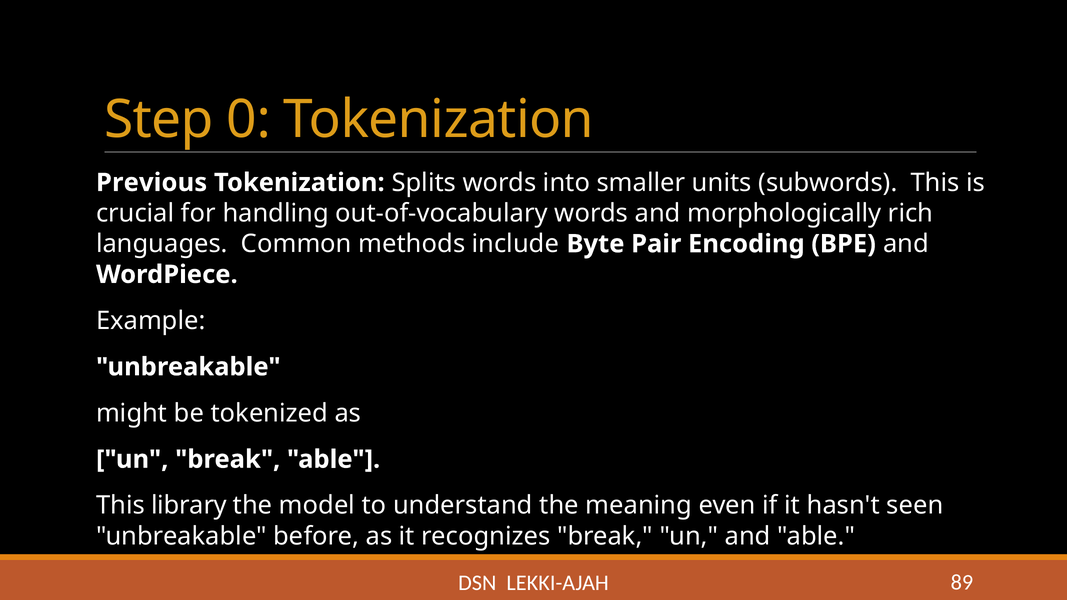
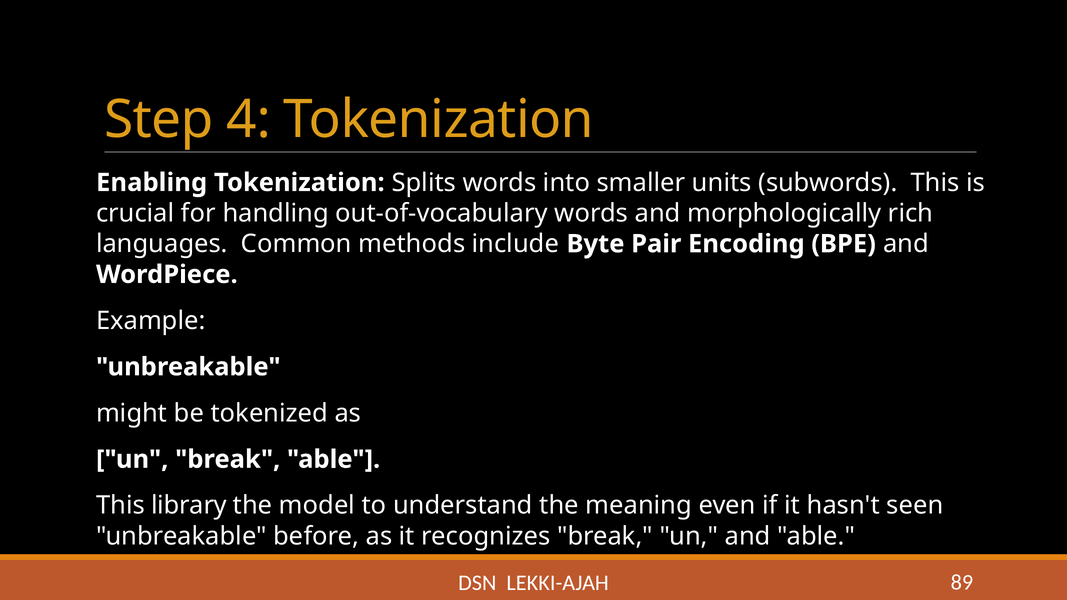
0: 0 -> 4
Previous: Previous -> Enabling
